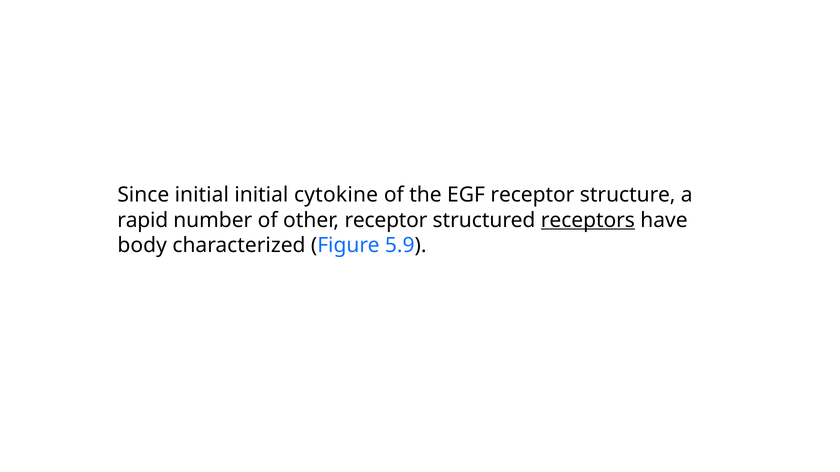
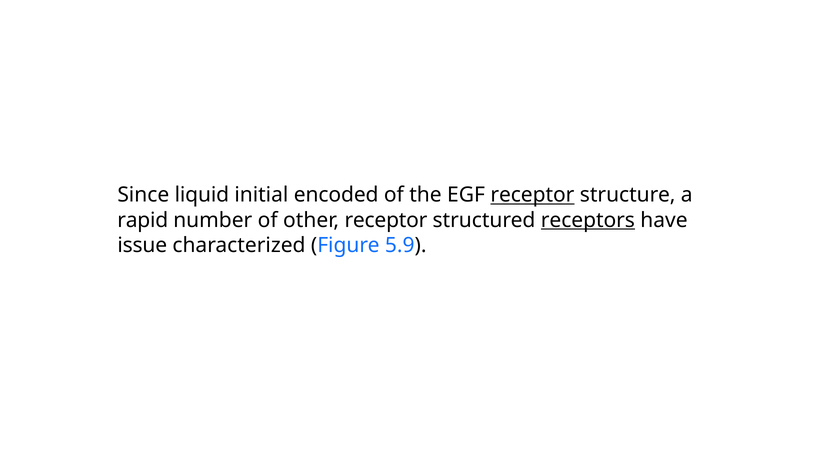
Since initial: initial -> liquid
cytokine: cytokine -> encoded
receptor at (532, 195) underline: none -> present
body: body -> issue
